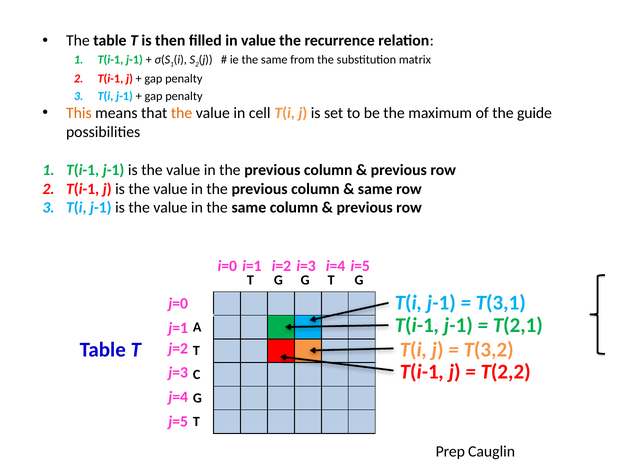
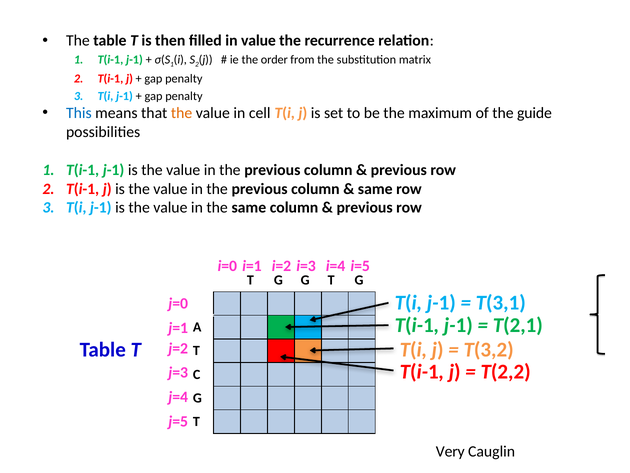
ie the same: same -> order
This colour: orange -> blue
Prep: Prep -> Very
